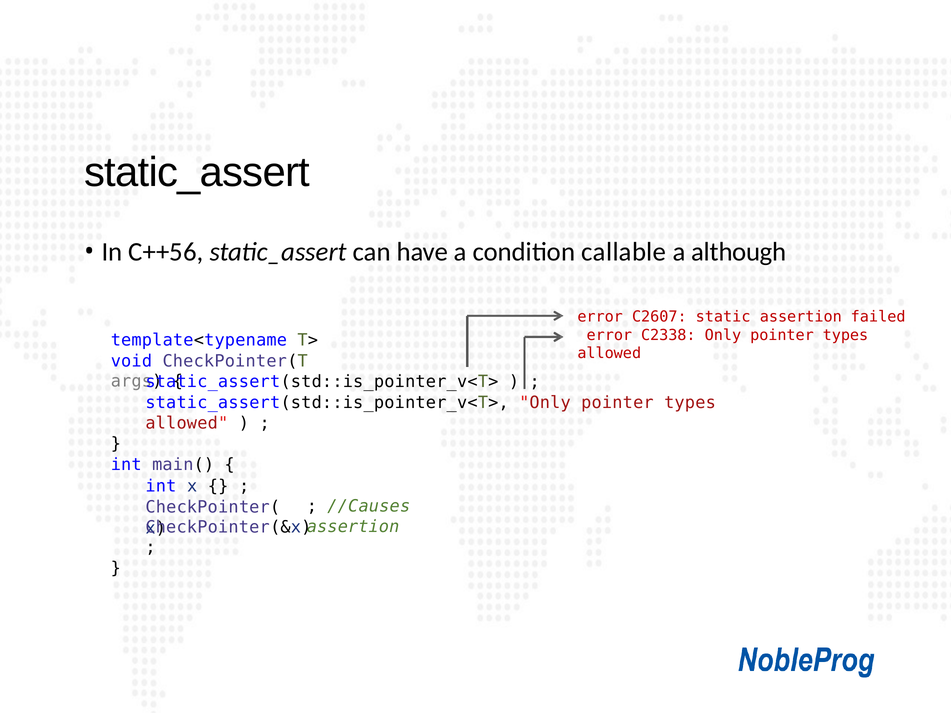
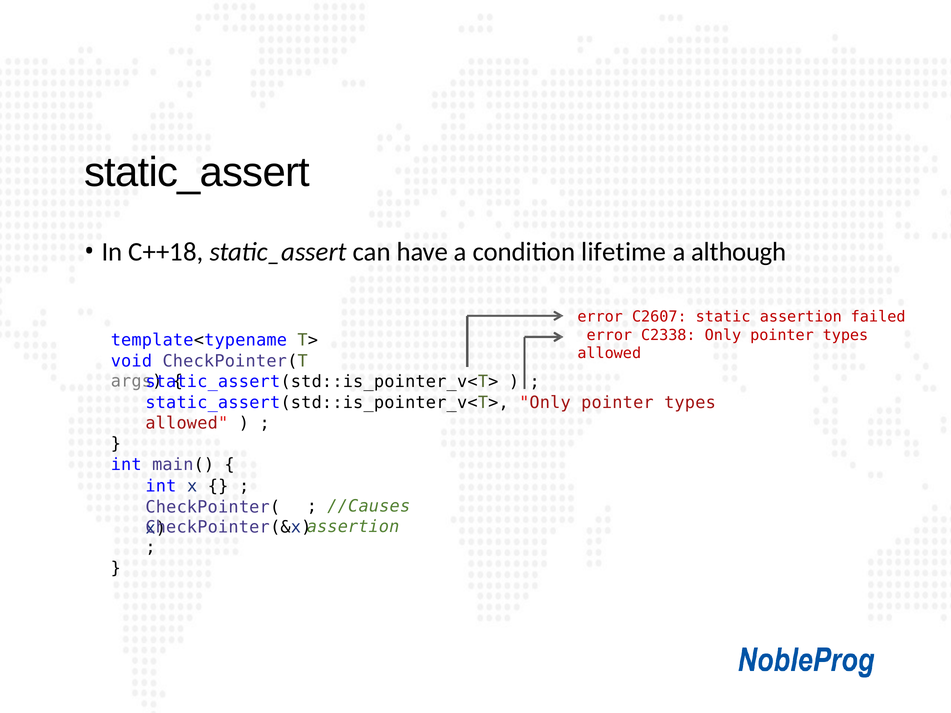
C++56: C++56 -> C++18
callable: callable -> lifetime
